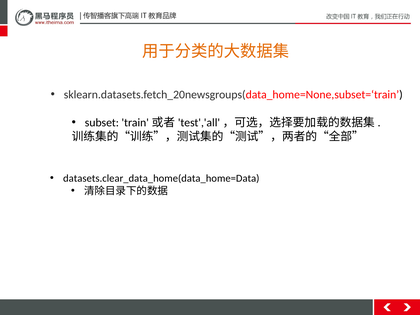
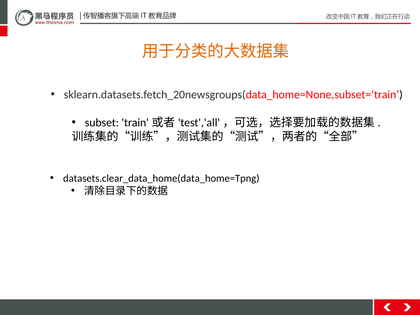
datasets.clear_data_home(data_home=Data: datasets.clear_data_home(data_home=Data -> datasets.clear_data_home(data_home=Tpng
